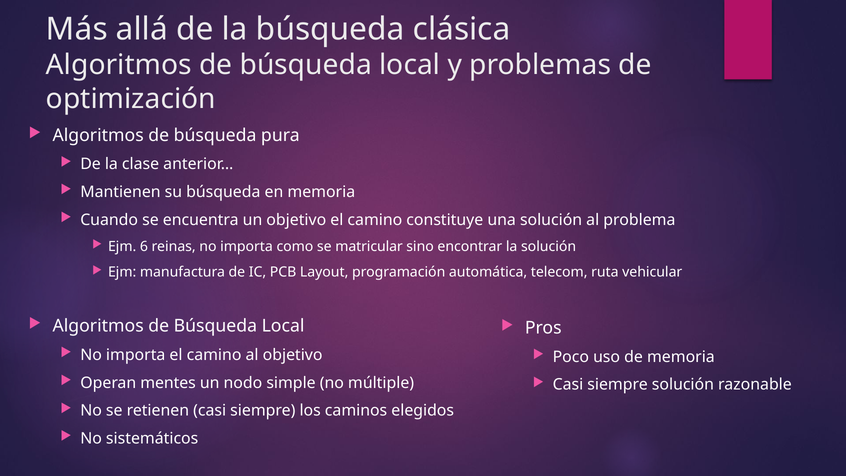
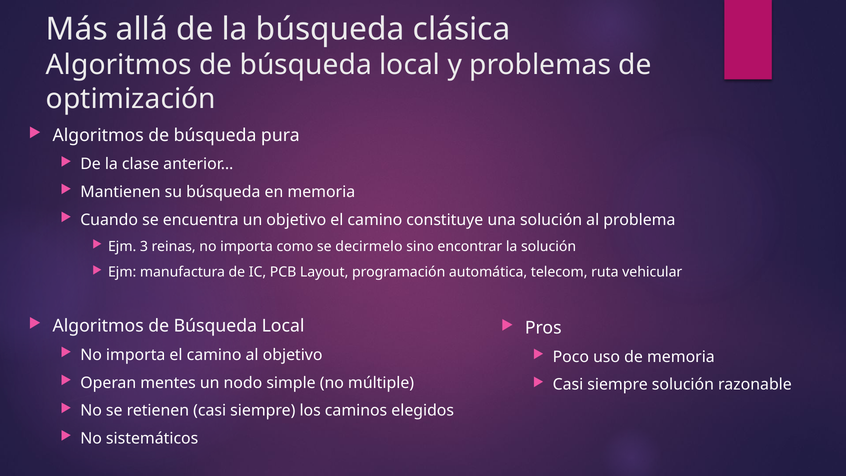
6: 6 -> 3
matricular: matricular -> decirmelo
